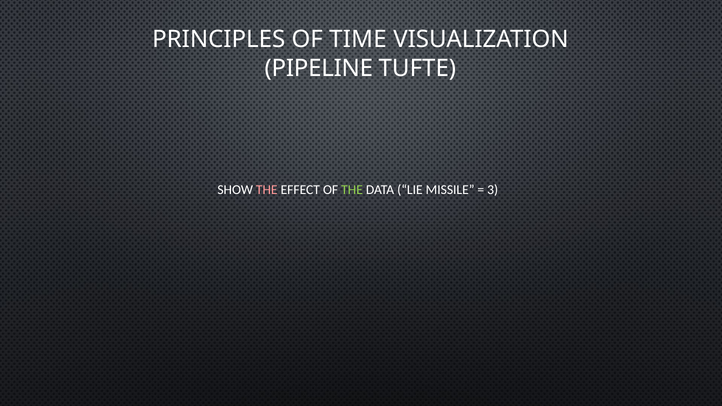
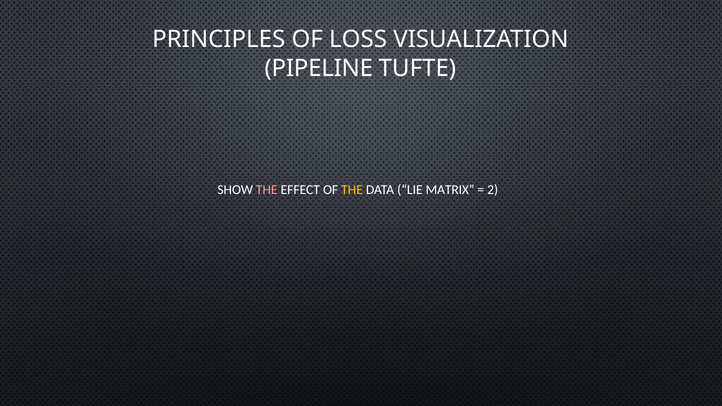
TIME: TIME -> LOSS
THE at (352, 190) colour: light green -> yellow
MISSILE: MISSILE -> MATRIX
3: 3 -> 2
